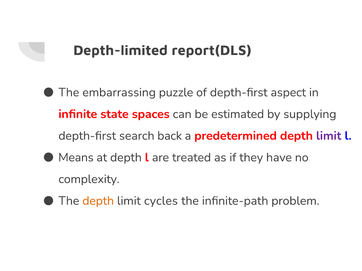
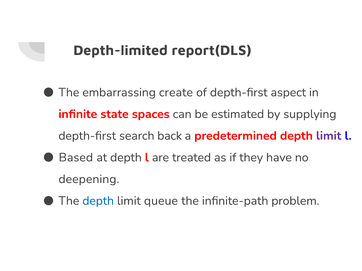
puzzle: puzzle -> create
Means: Means -> Based
complexity: complexity -> deepening
depth at (98, 201) colour: orange -> blue
cycles: cycles -> queue
